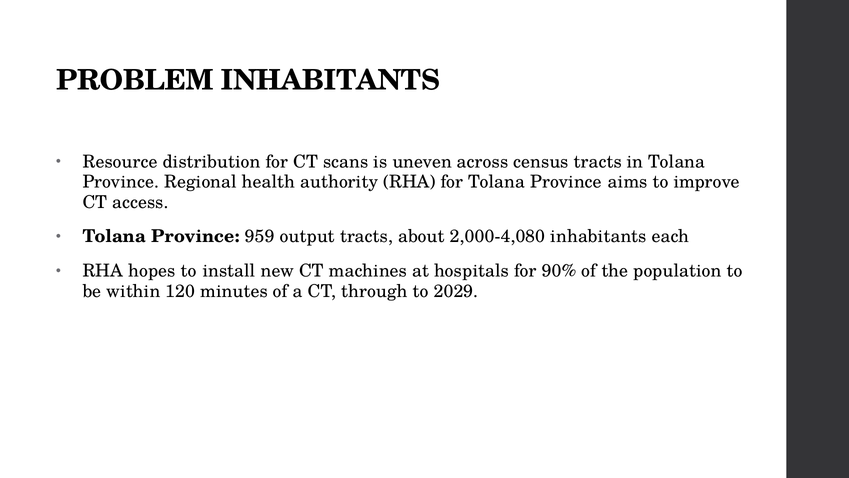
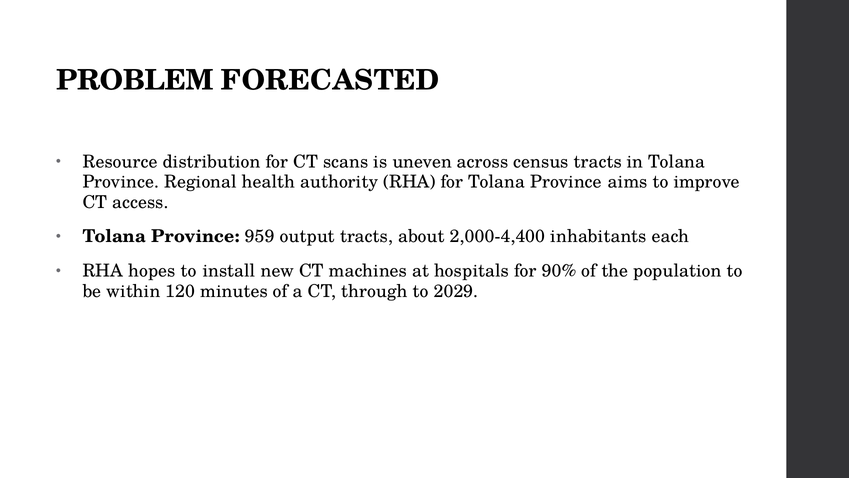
PROBLEM INHABITANTS: INHABITANTS -> FORECASTED
2,000-4,080: 2,000-4,080 -> 2,000-4,400
